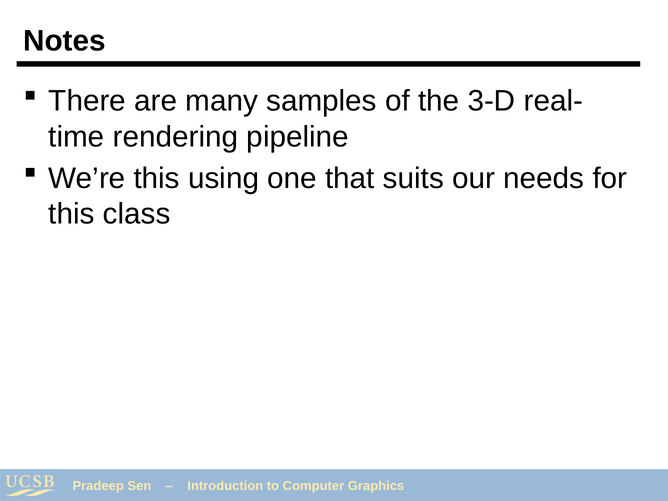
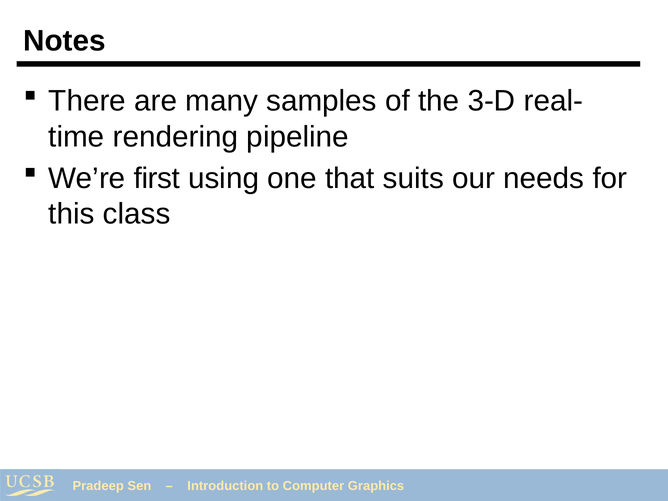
We’re this: this -> first
